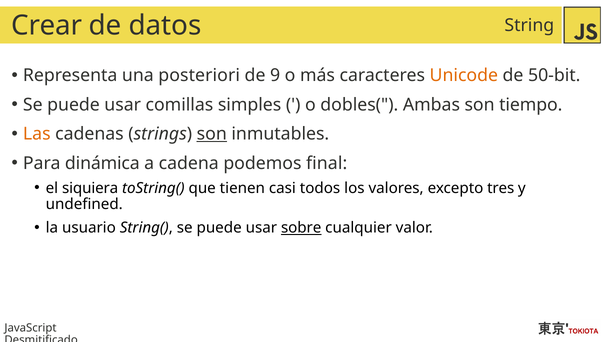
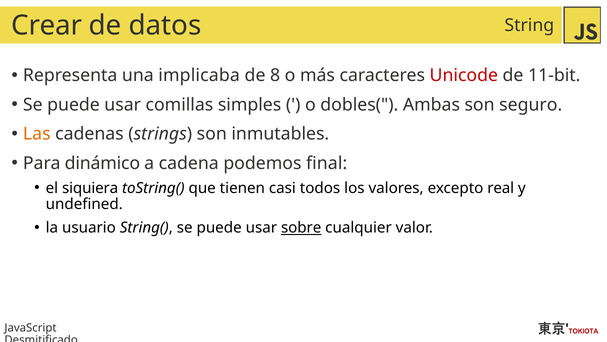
posteriori: posteriori -> implicaba
9: 9 -> 8
Unicode colour: orange -> red
50-bit: 50-bit -> 11-bit
tiempo: tiempo -> seguro
son at (212, 134) underline: present -> none
dinámica: dinámica -> dinámico
tres: tres -> real
